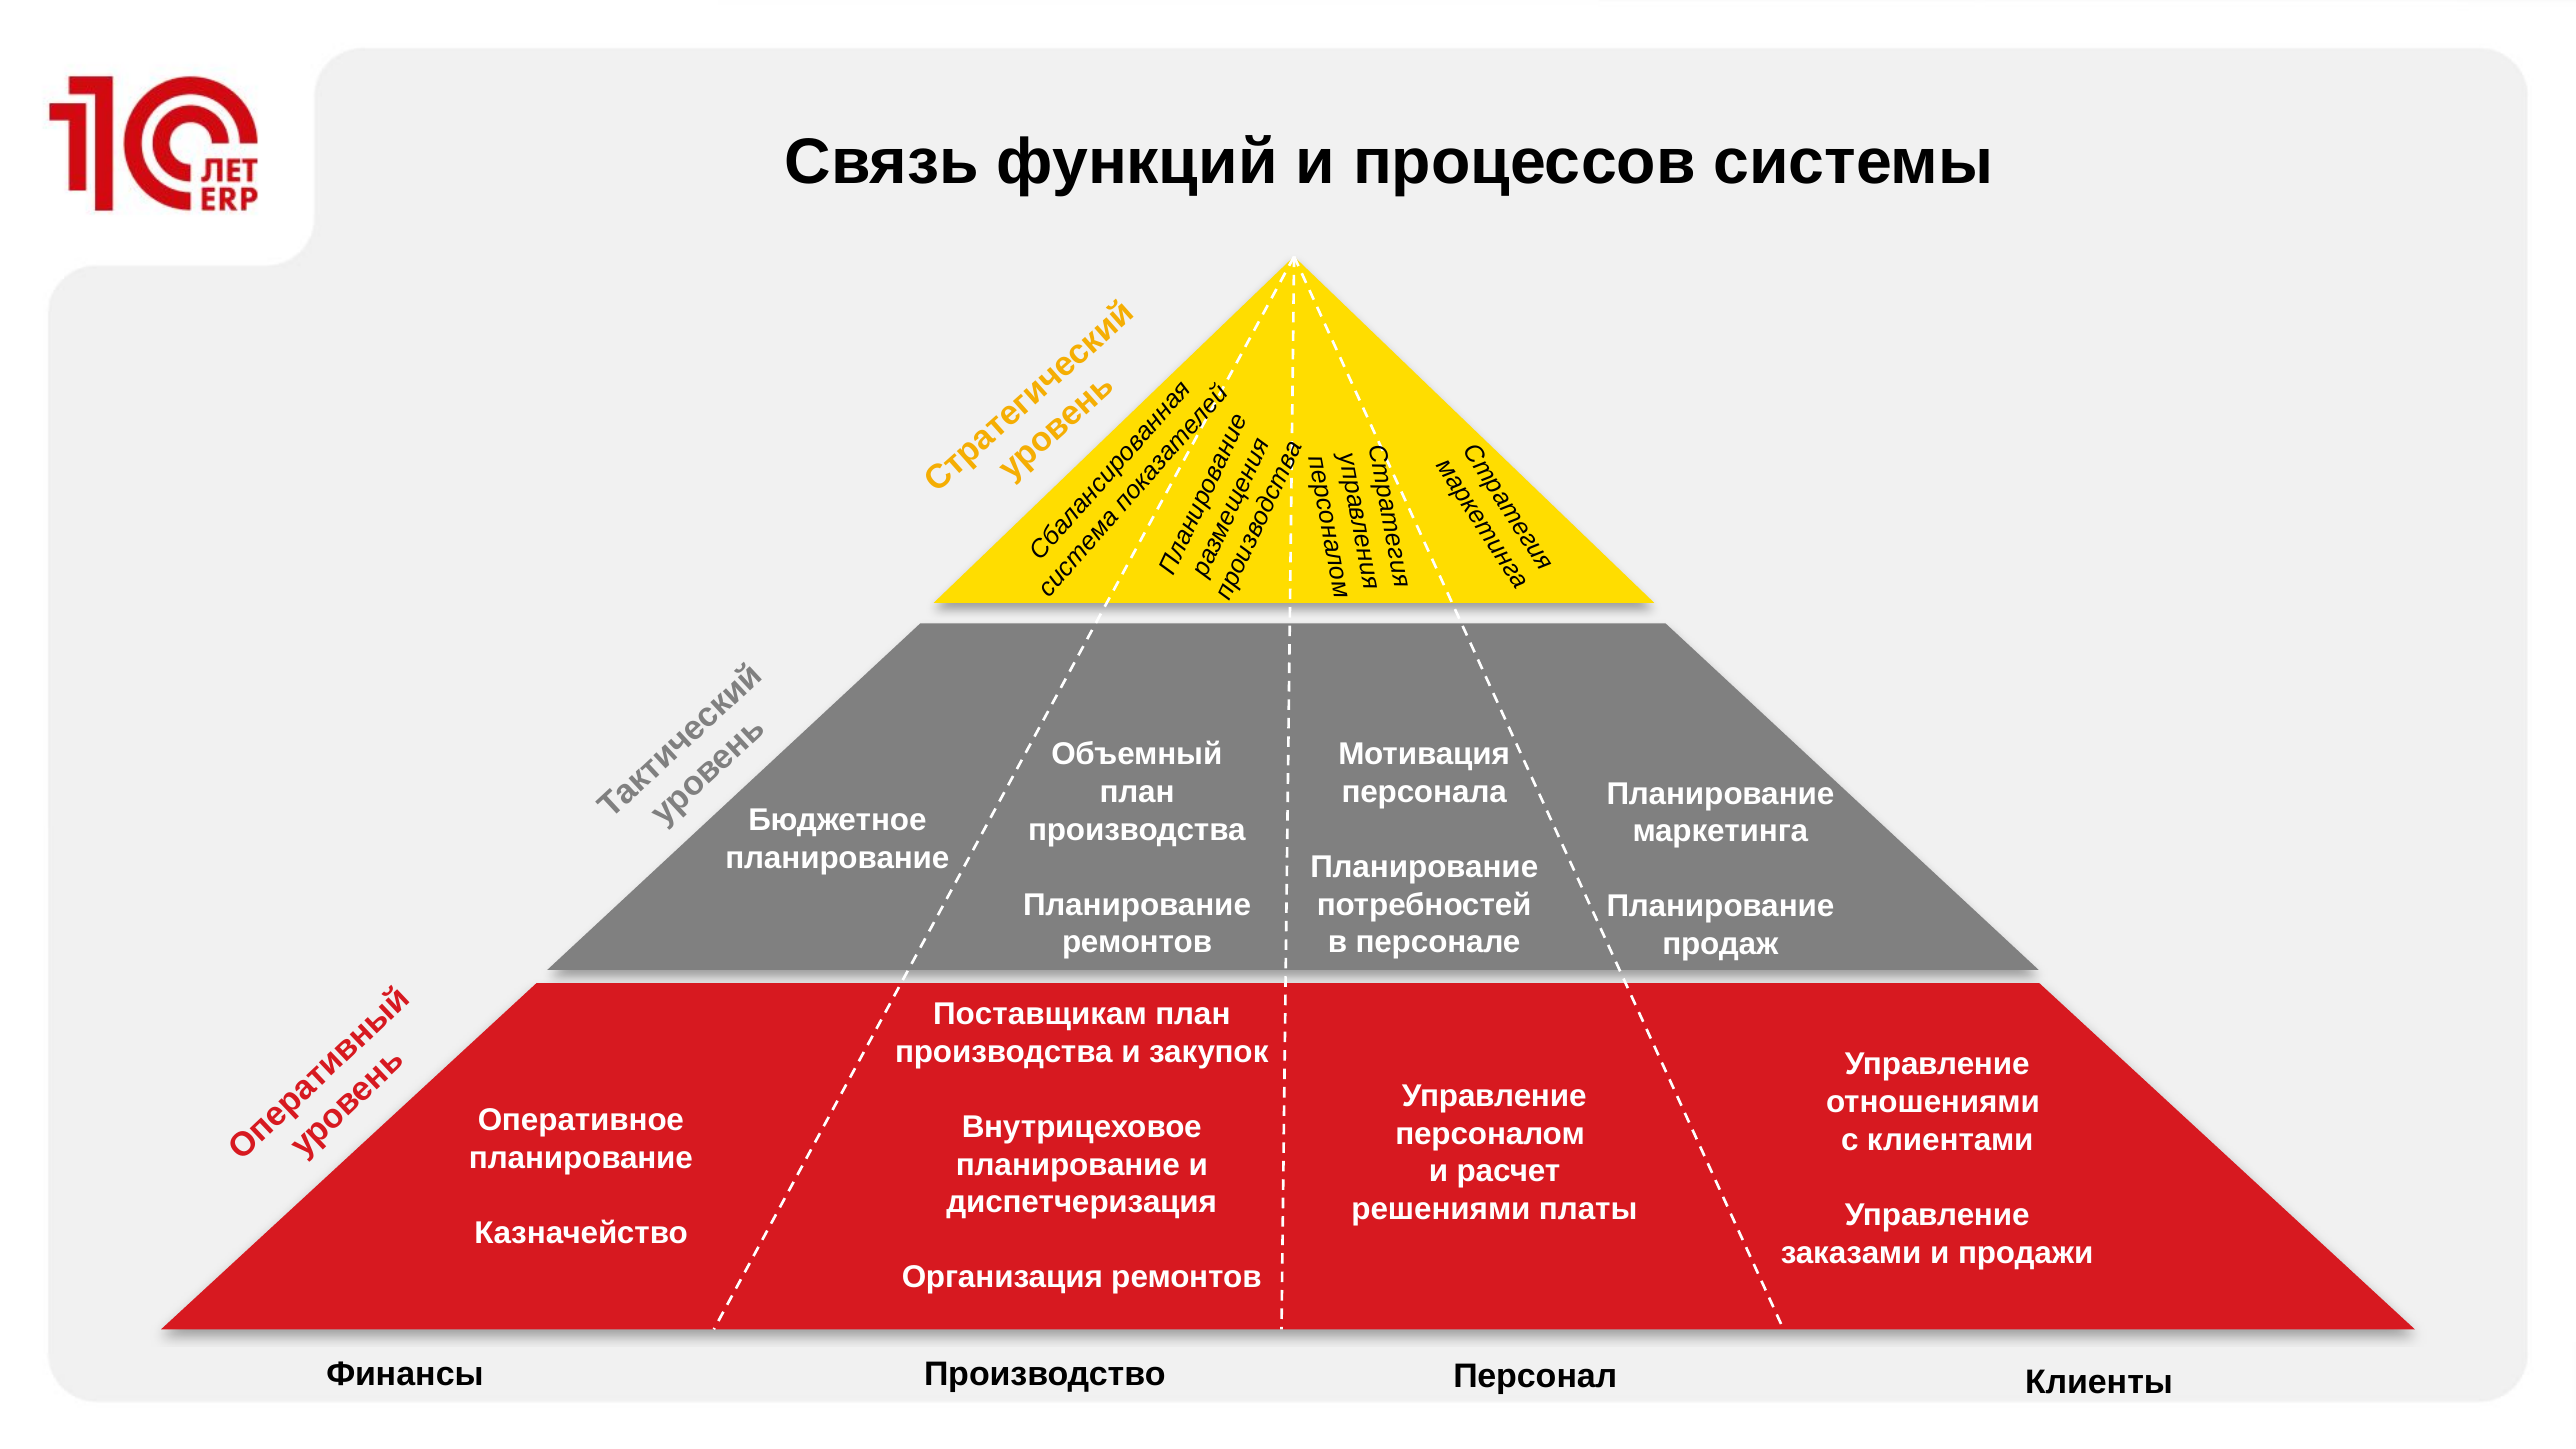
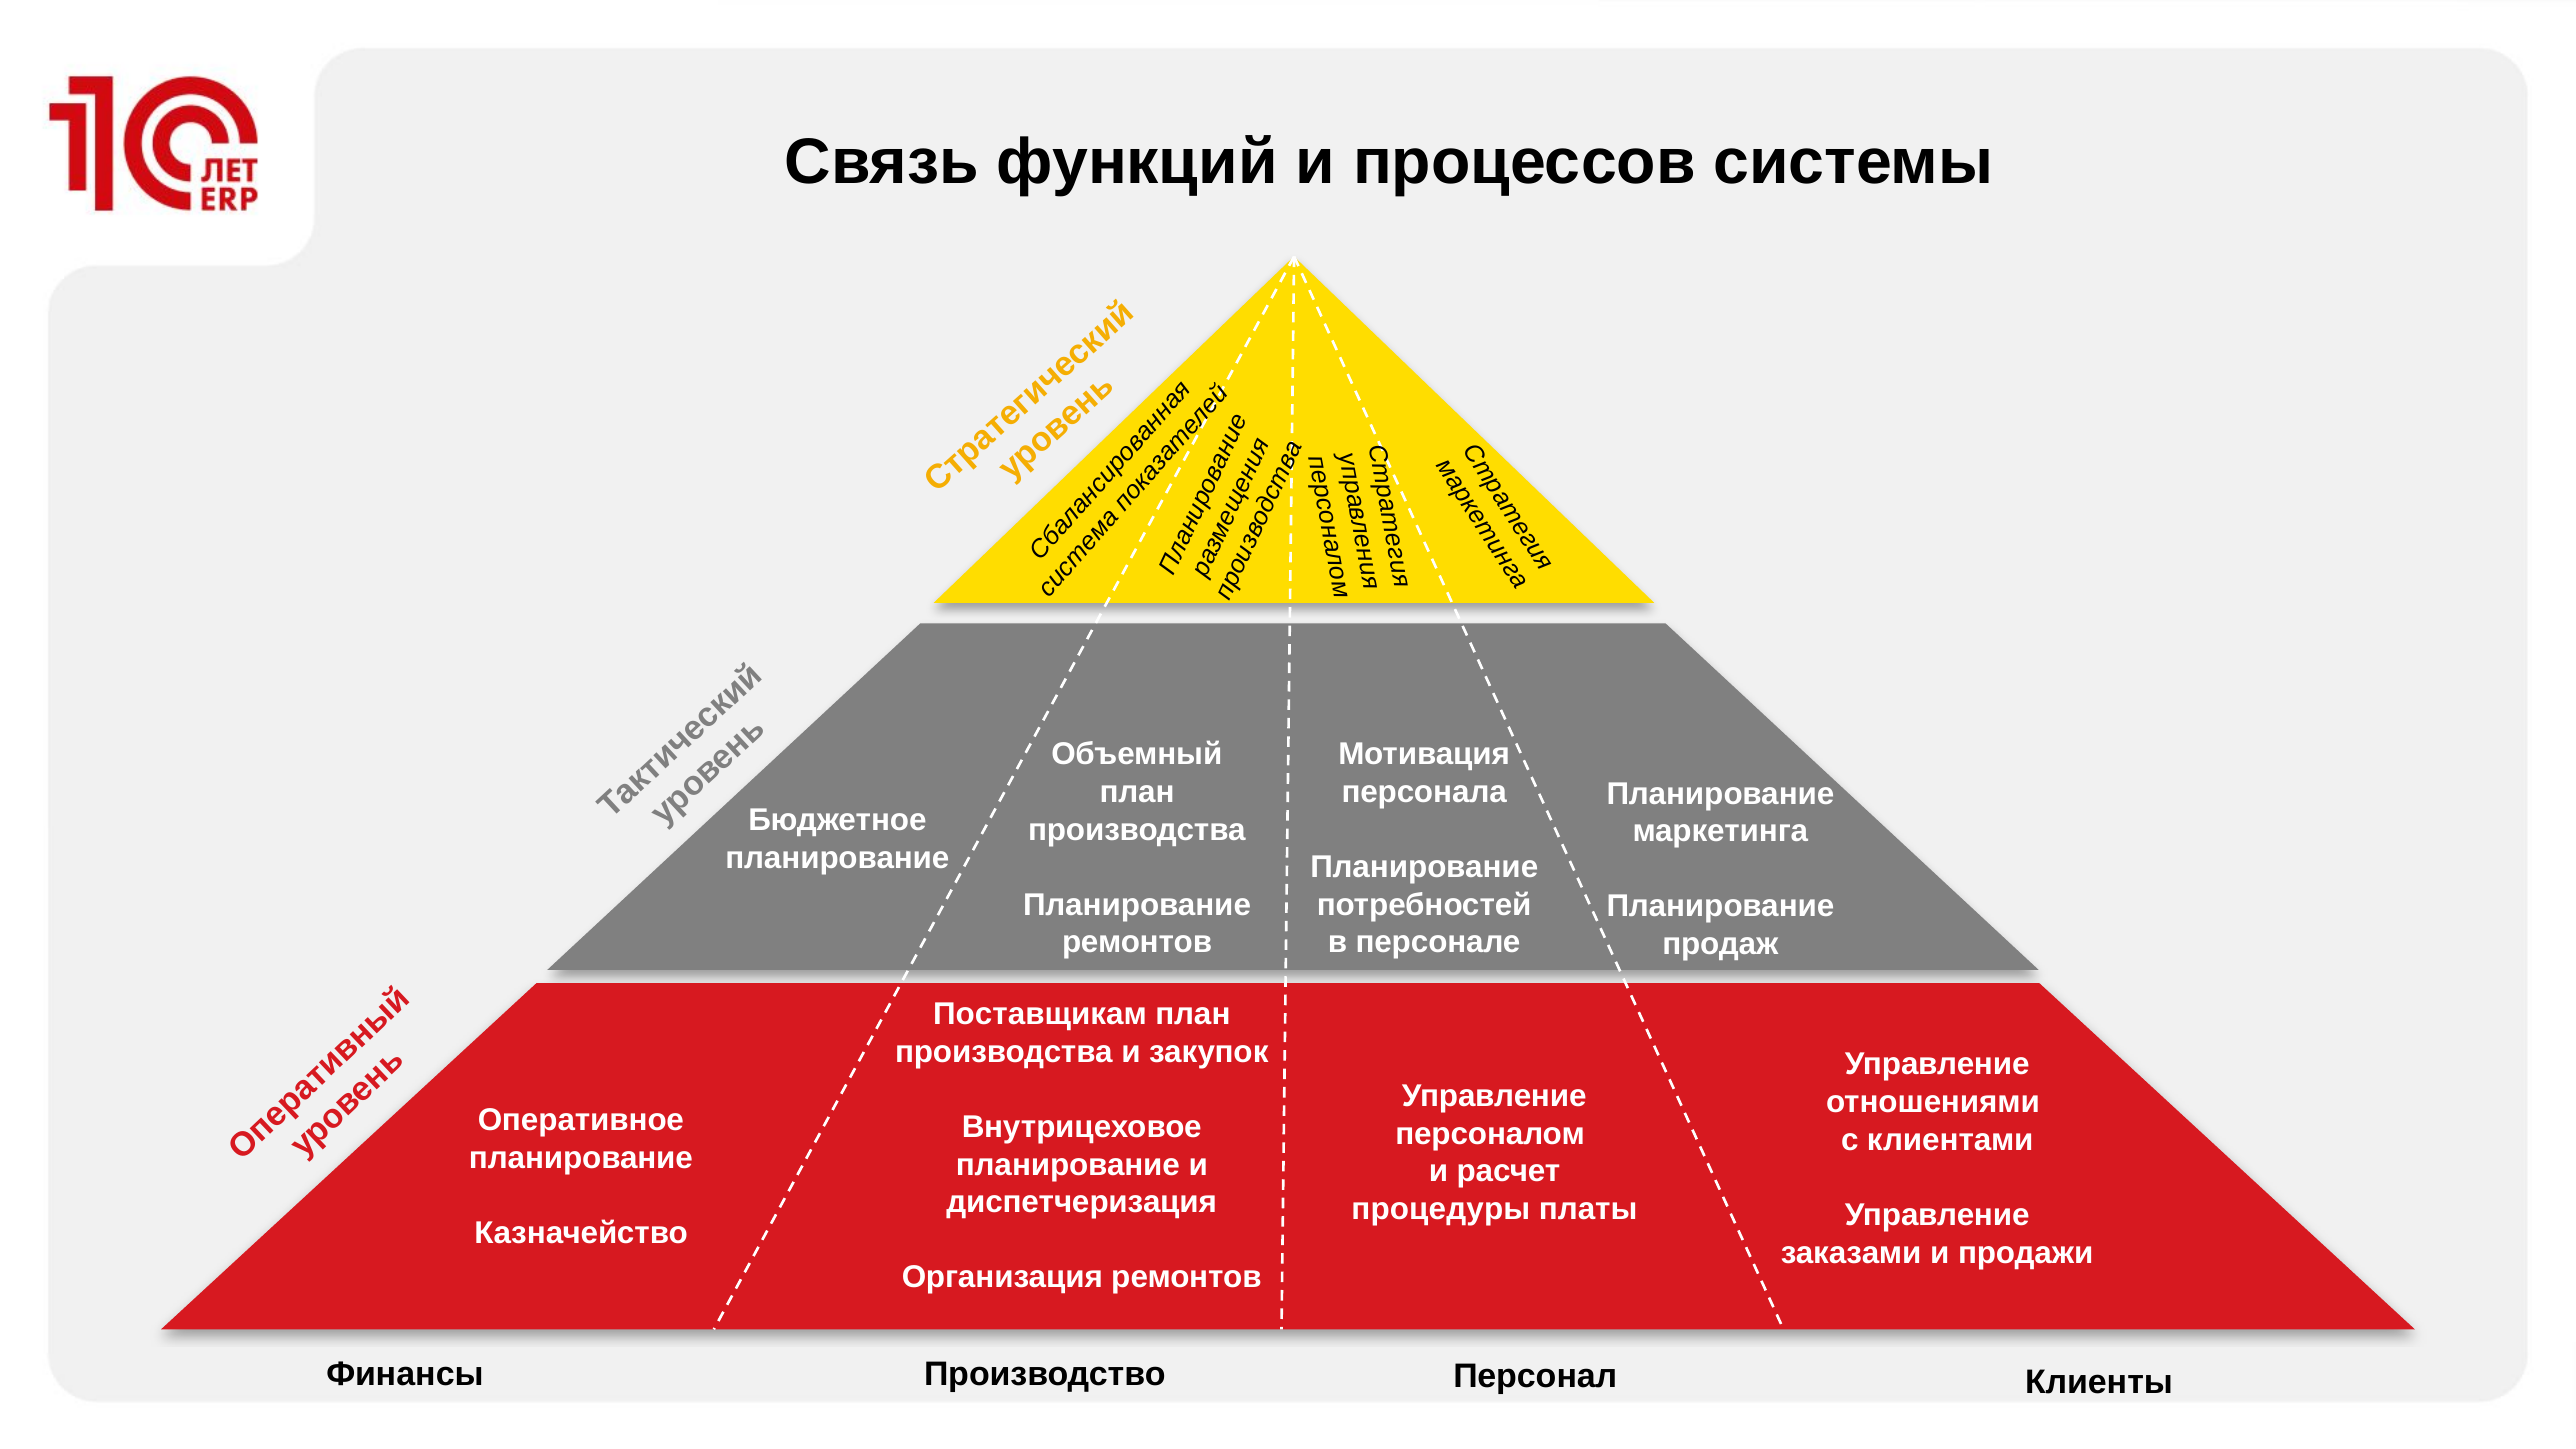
решениями: решениями -> процедуры
